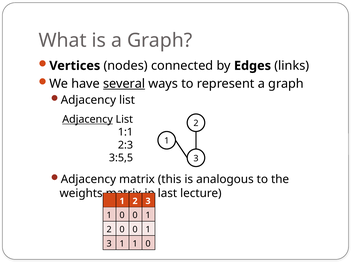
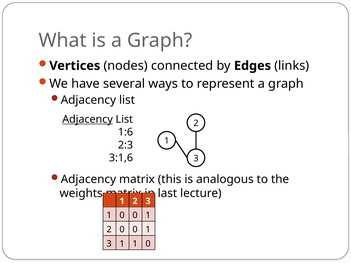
several underline: present -> none
1:1: 1:1 -> 1:6
3:5,5: 3:5,5 -> 3:1,6
